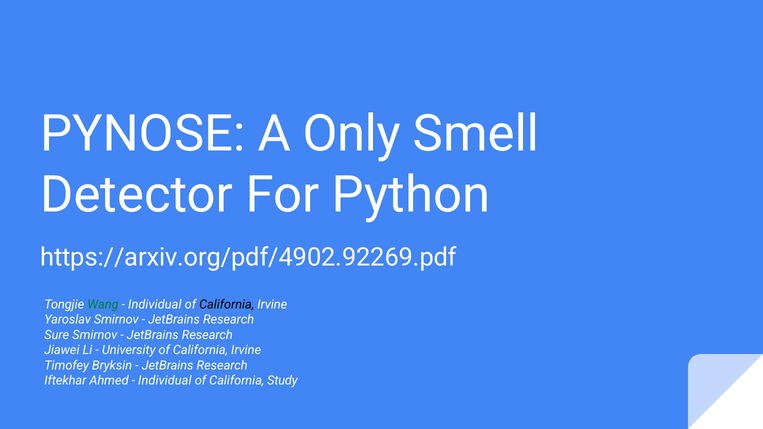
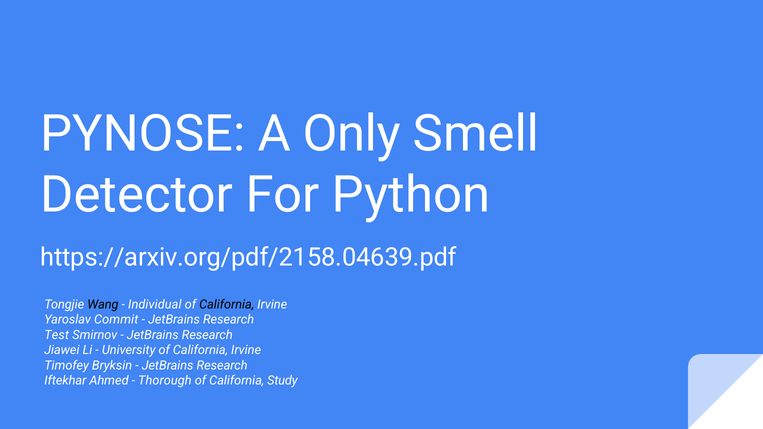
https://arxiv.org/pdf/4902.92269.pdf: https://arxiv.org/pdf/4902.92269.pdf -> https://arxiv.org/pdf/2158.04639.pdf
Wang colour: green -> black
Yaroslav Smirnov: Smirnov -> Commit
Sure: Sure -> Test
Individual at (165, 381): Individual -> Thorough
